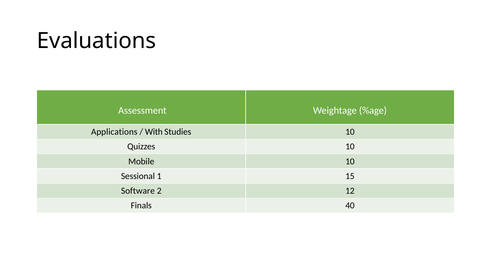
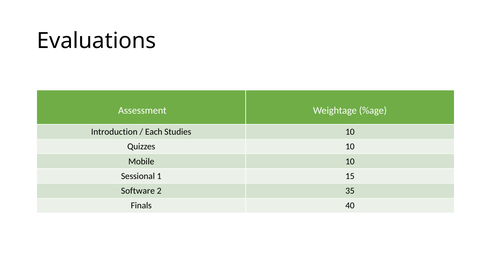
Applications: Applications -> Introduction
With: With -> Each
12: 12 -> 35
